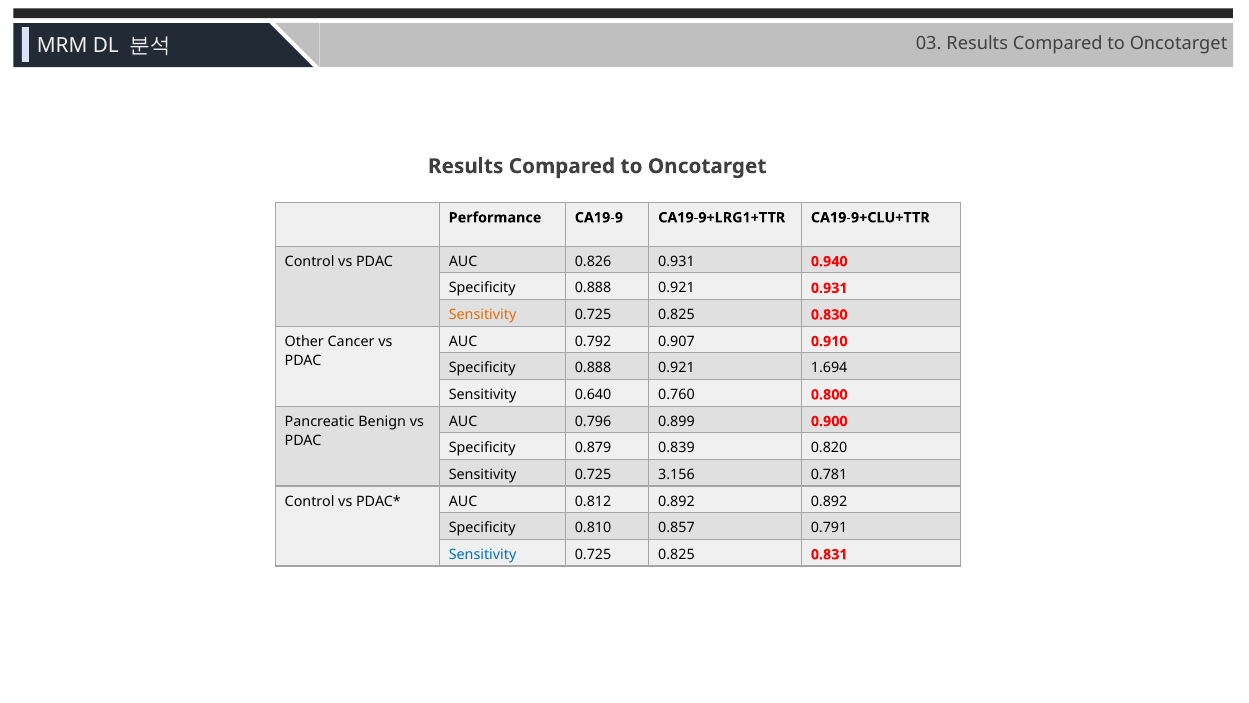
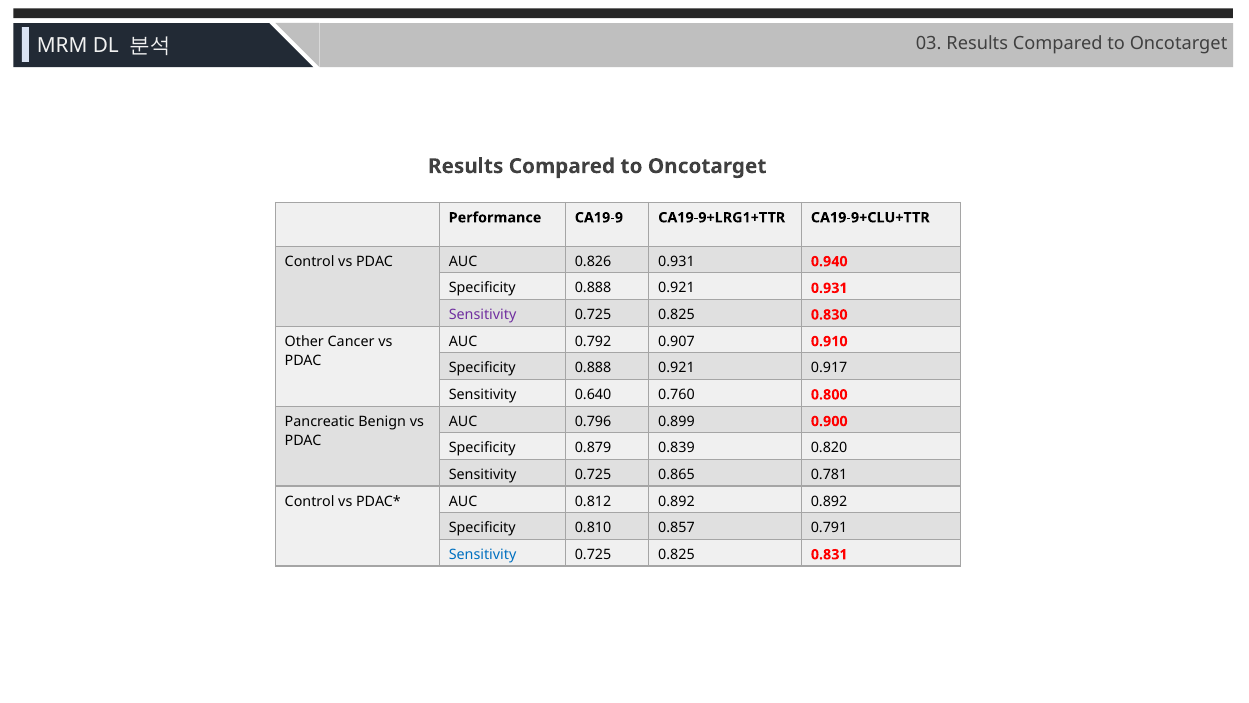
Sensitivity at (483, 315) colour: orange -> purple
1.694: 1.694 -> 0.917
3.156: 3.156 -> 0.865
